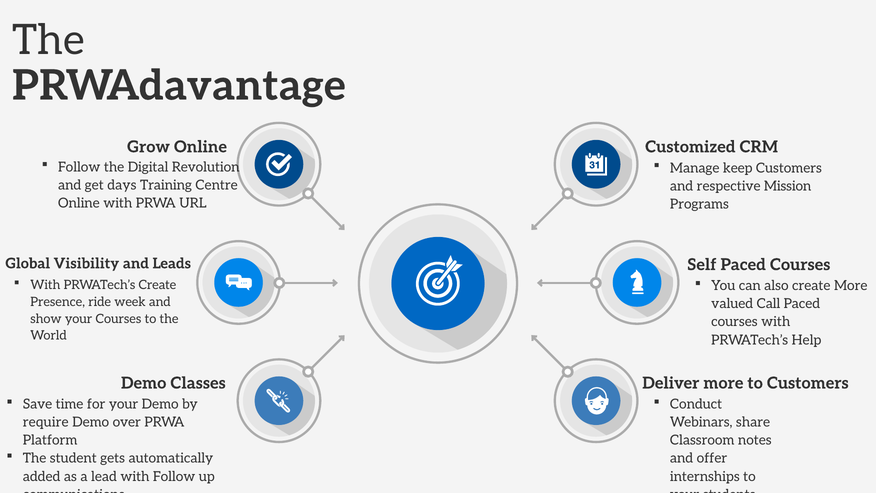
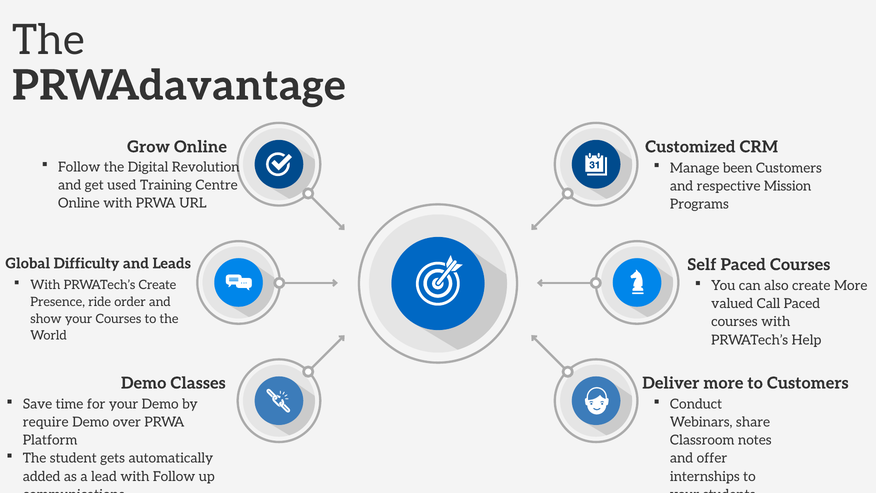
keep: keep -> been
days: days -> used
Visibility: Visibility -> Difficulty
week: week -> order
